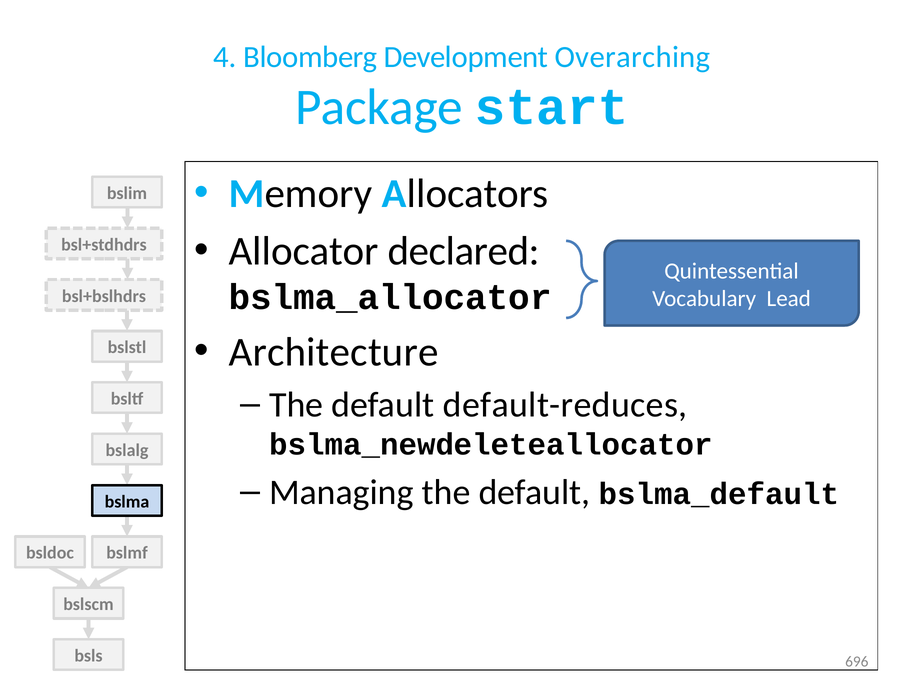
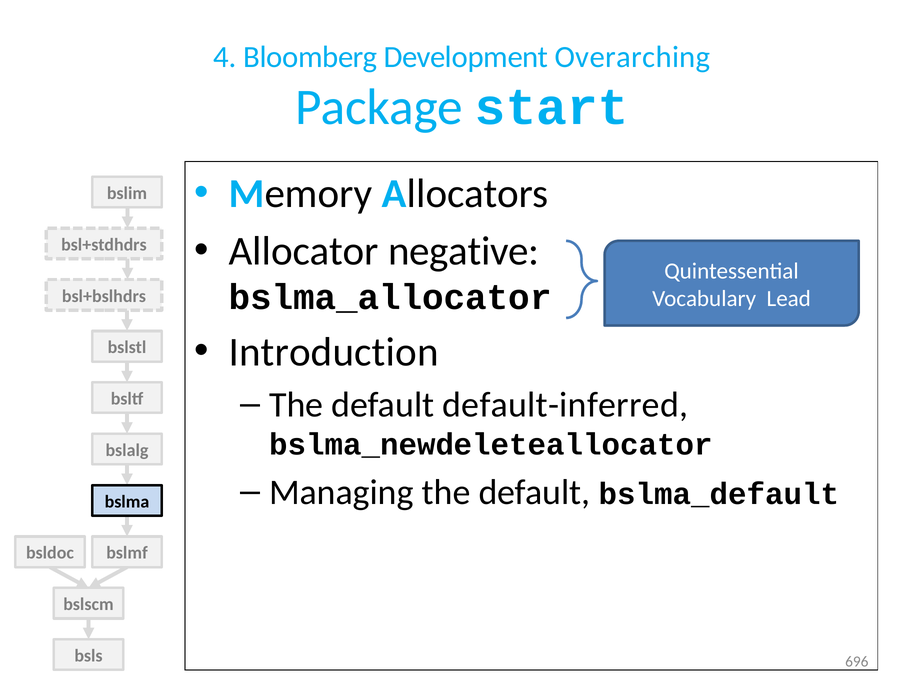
declared: declared -> negative
Architecture: Architecture -> Introduction
default-reduces: default-reduces -> default-inferred
